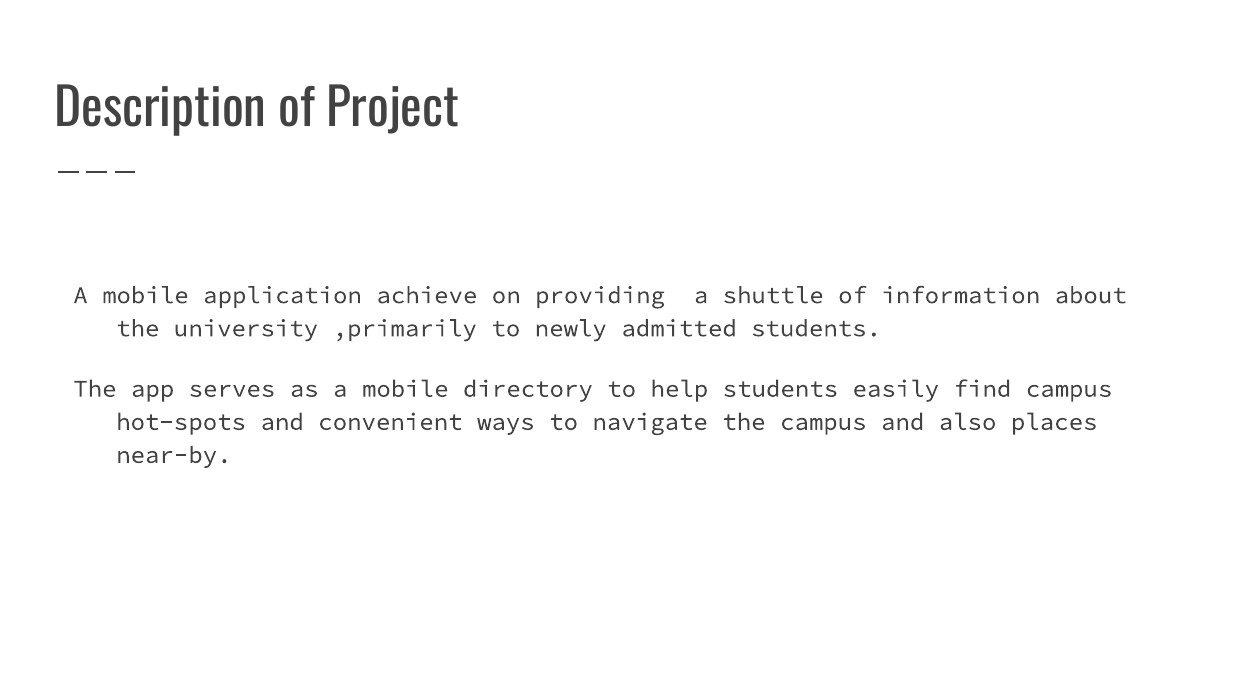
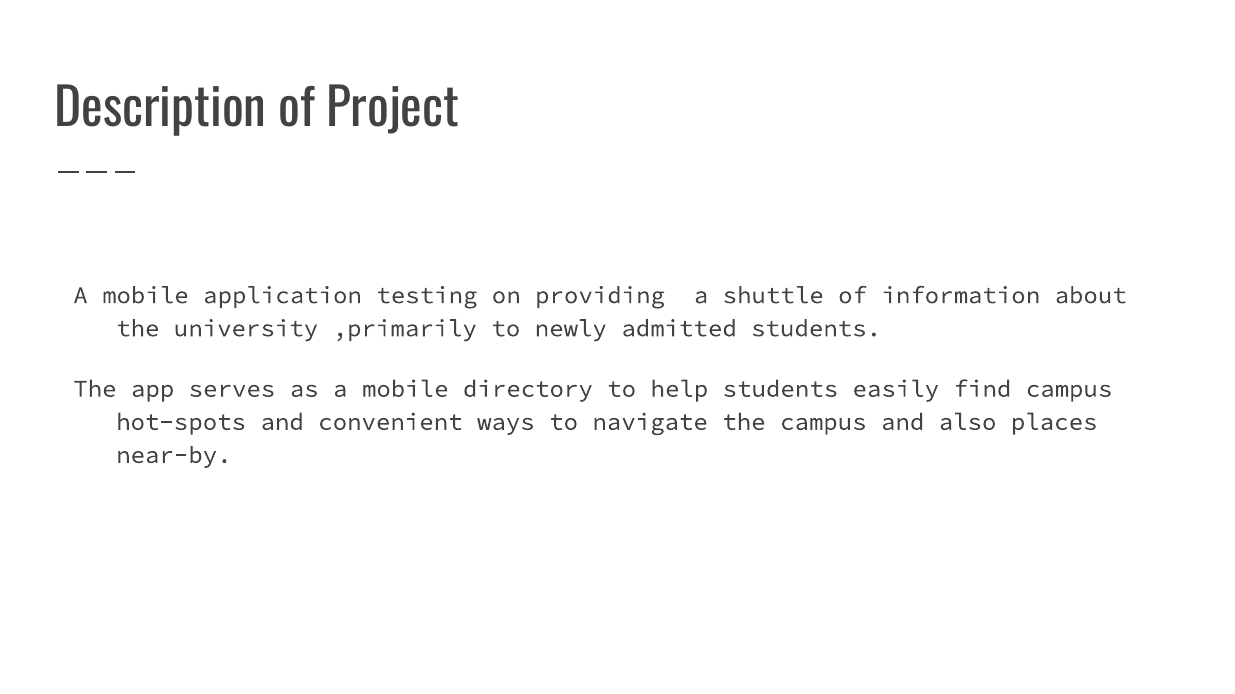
achieve: achieve -> testing
